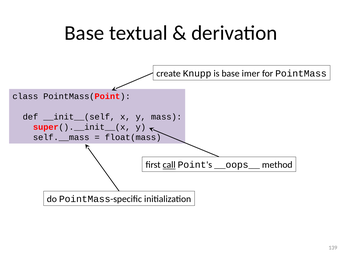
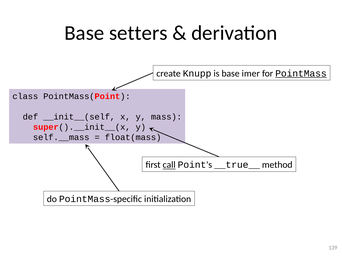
textual: textual -> setters
PointMass underline: none -> present
__oops__: __oops__ -> __true__
